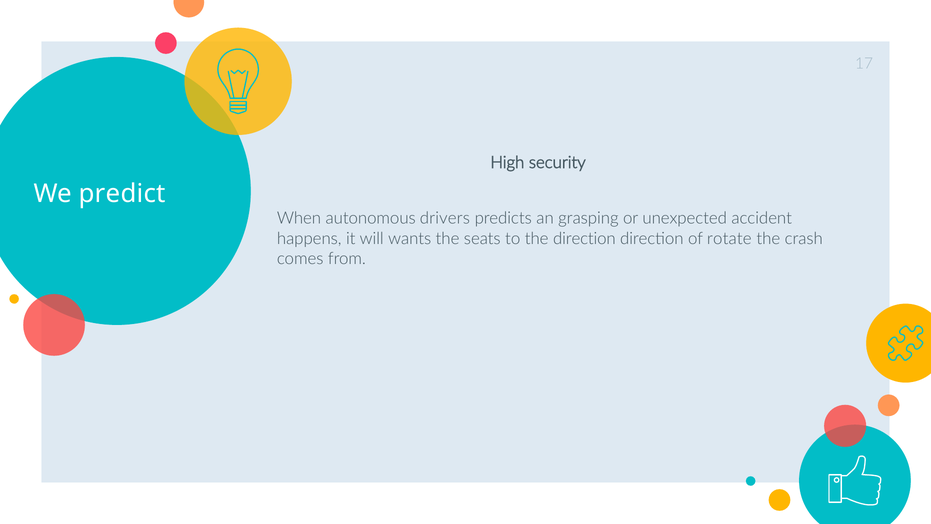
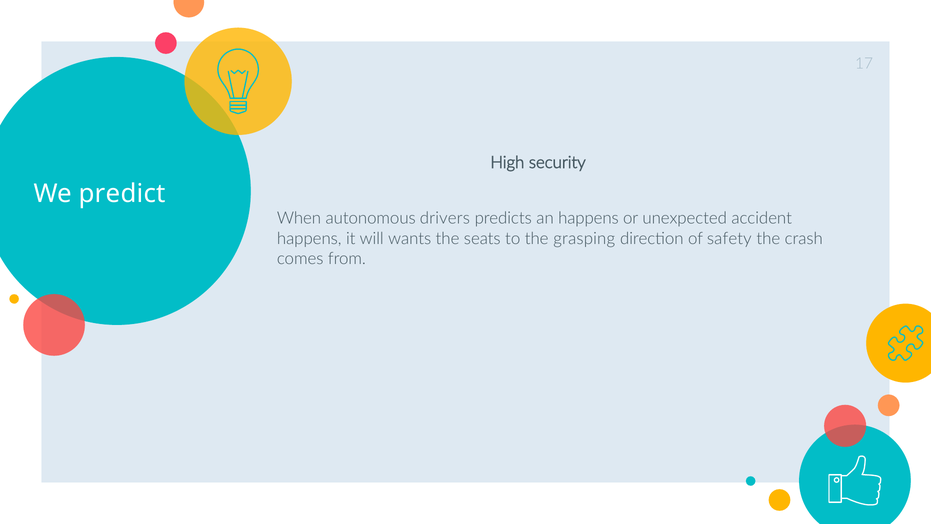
an grasping: grasping -> happens
the direction: direction -> grasping
rotate: rotate -> safety
